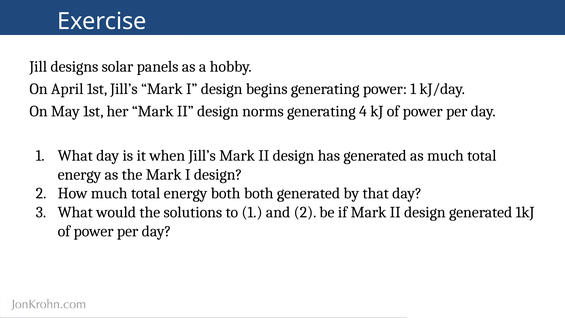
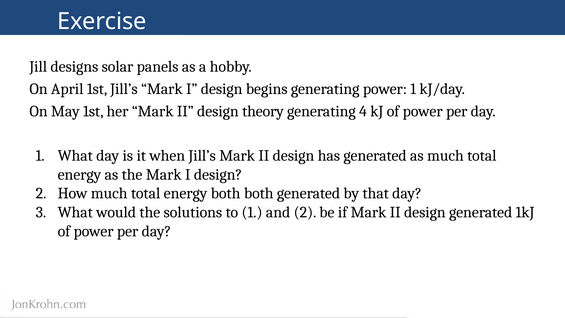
norms: norms -> theory
